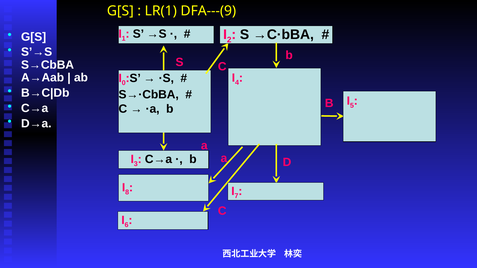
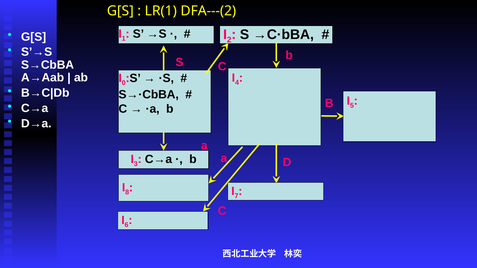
DFA---(9: DFA---(9 -> DFA---(2
